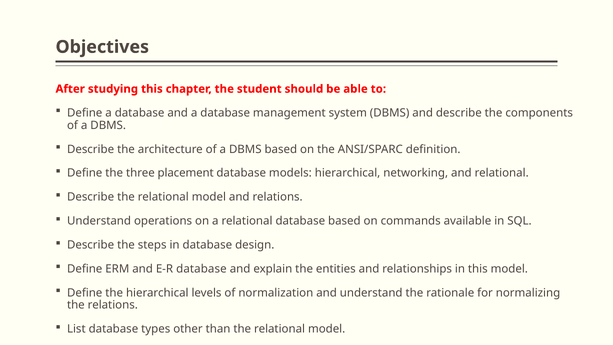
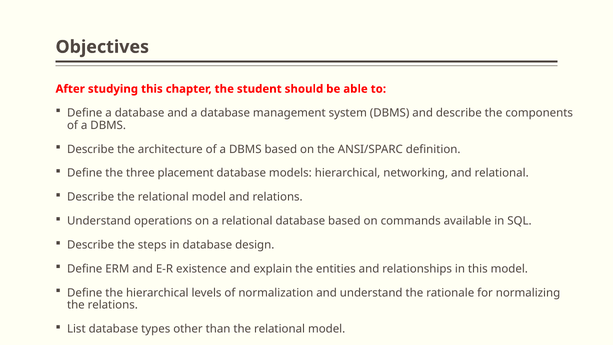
E-R database: database -> existence
